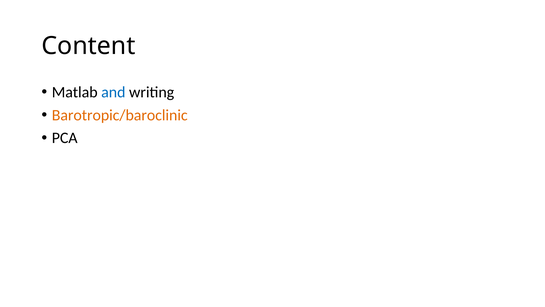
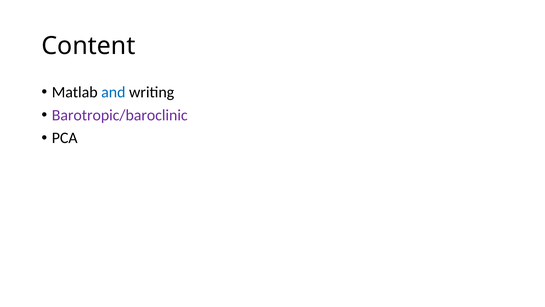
Barotropic/baroclinic colour: orange -> purple
